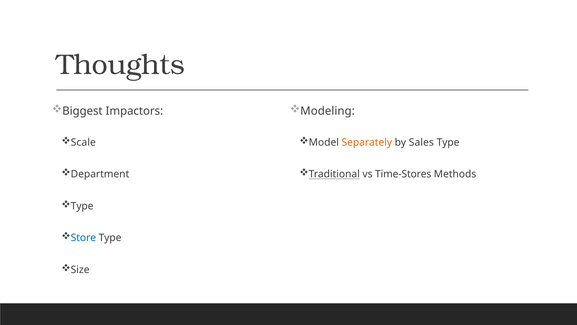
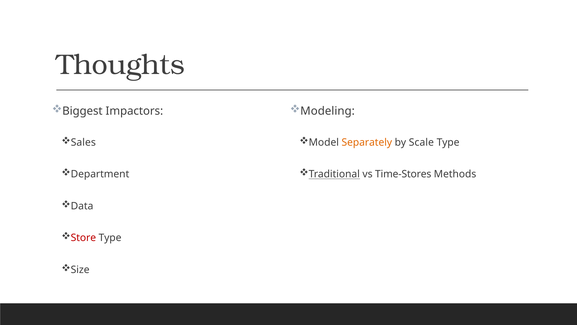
Scale: Scale -> Sales
Sales: Sales -> Scale
Type at (82, 206): Type -> Data
Store colour: blue -> red
